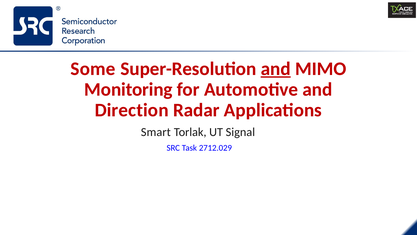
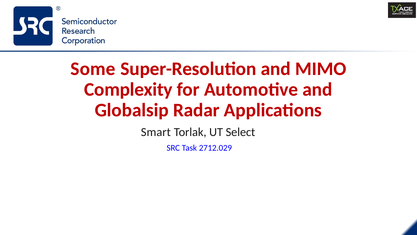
and at (276, 69) underline: present -> none
Monitoring: Monitoring -> Complexity
Direction: Direction -> Globalsip
Signal: Signal -> Select
